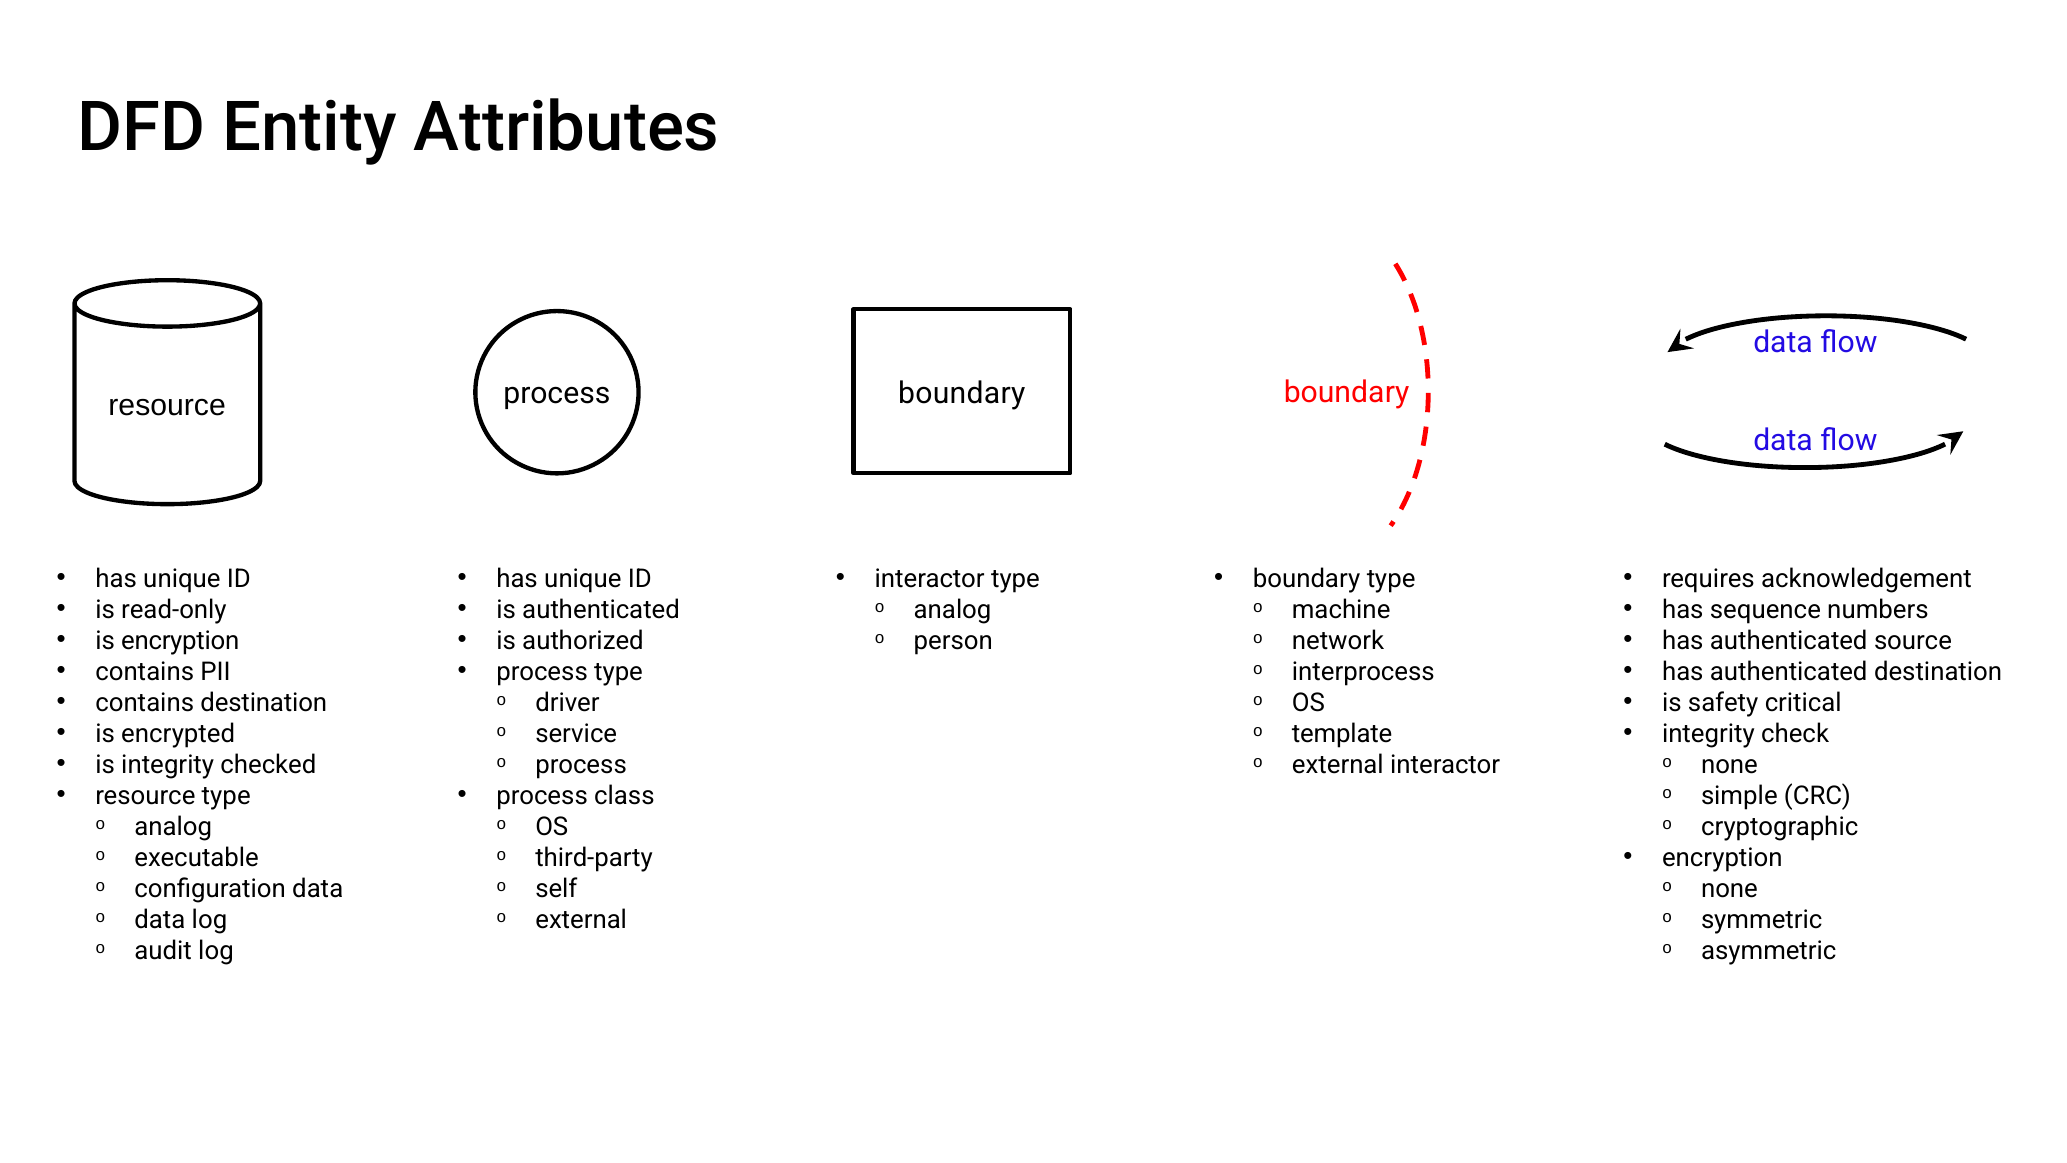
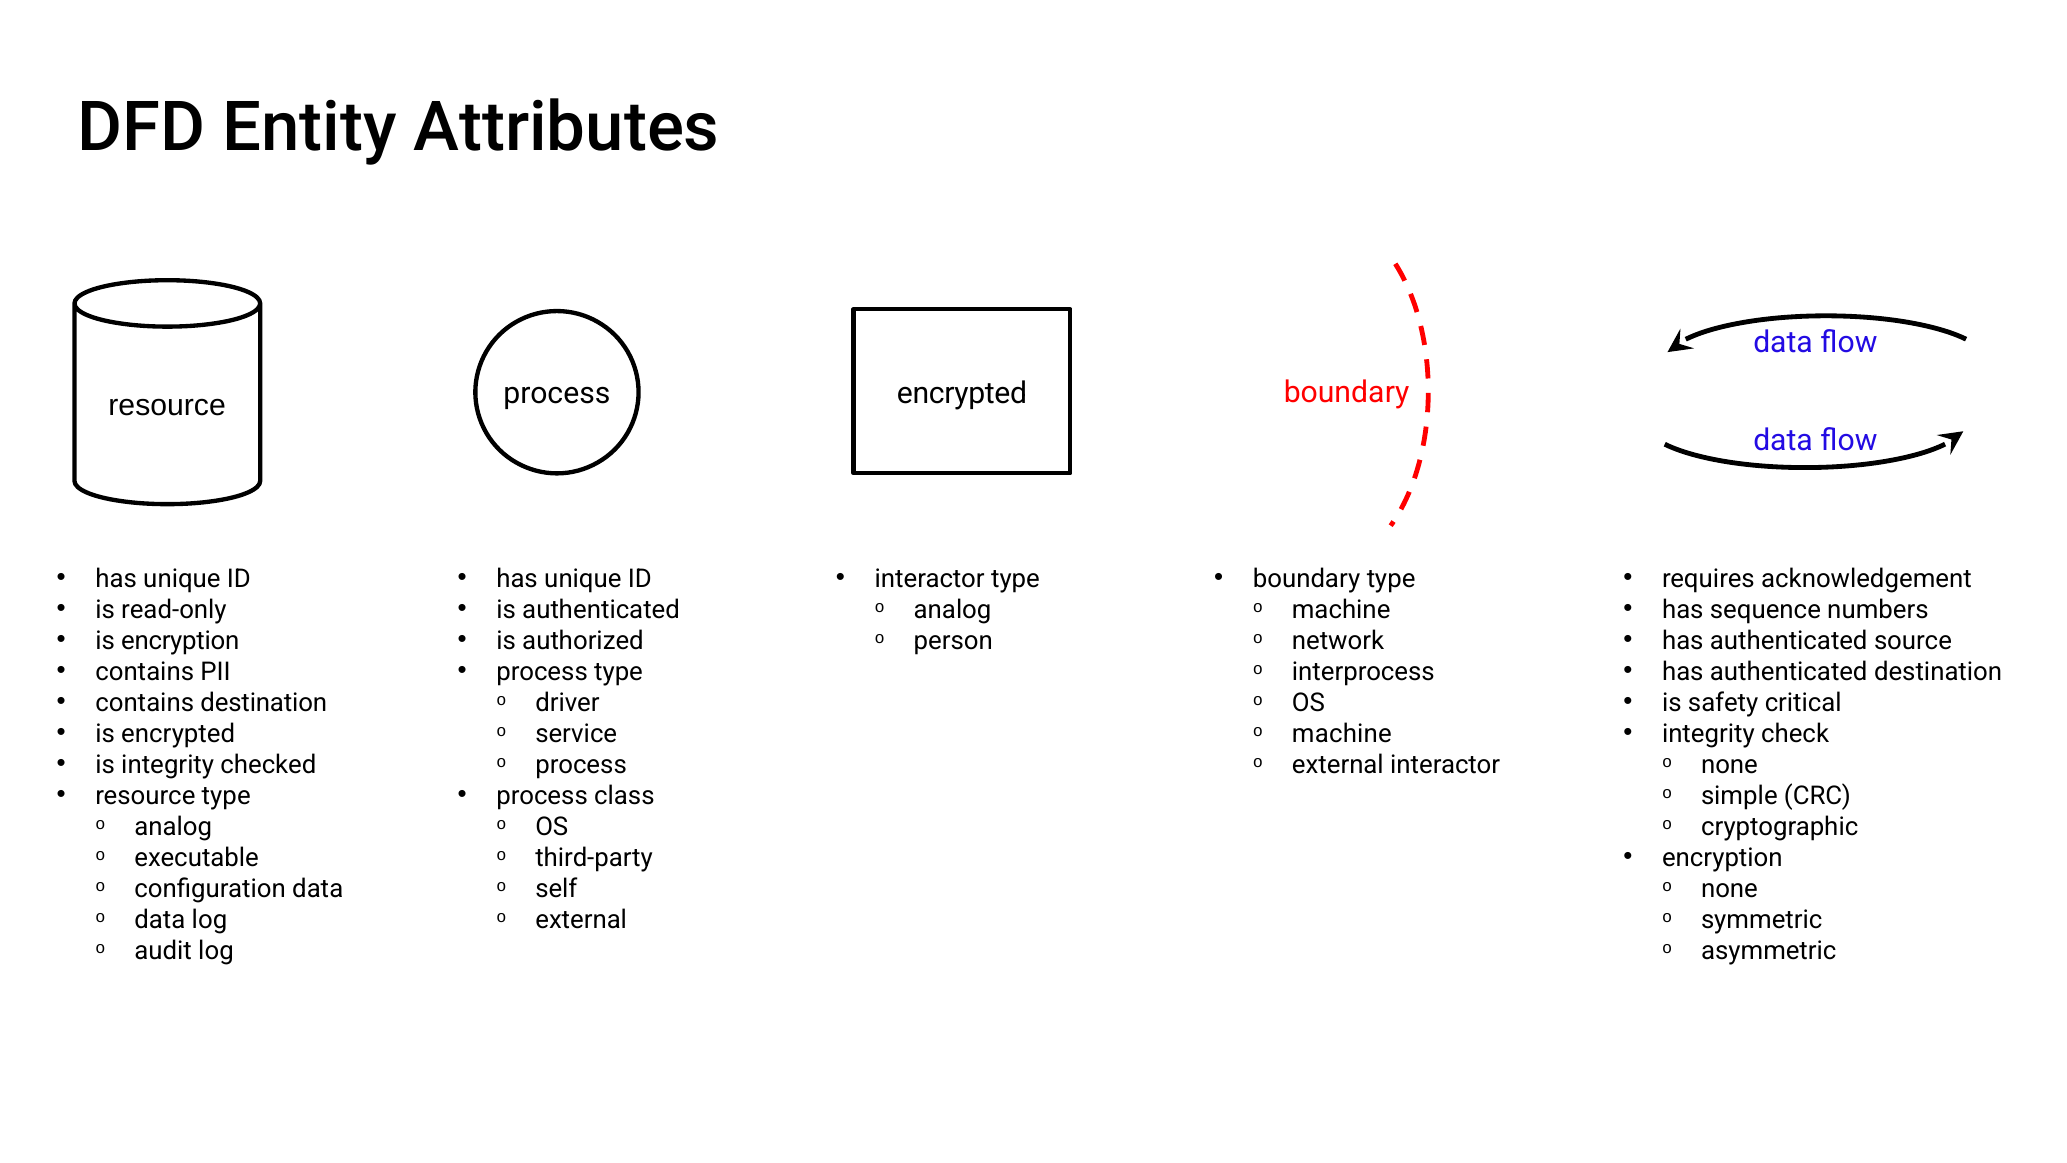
process boundary: boundary -> encrypted
template at (1342, 734): template -> machine
